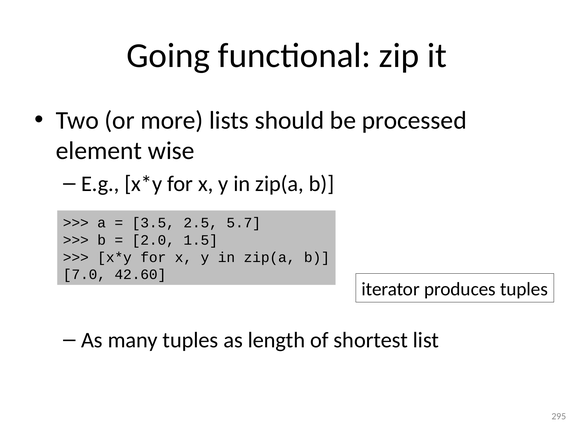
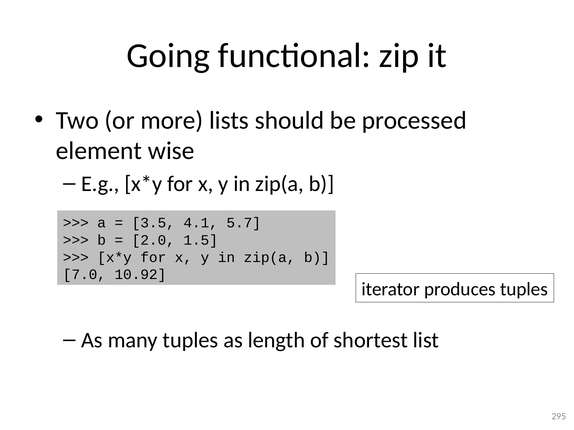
2.5: 2.5 -> 4.1
42.60: 42.60 -> 10.92
